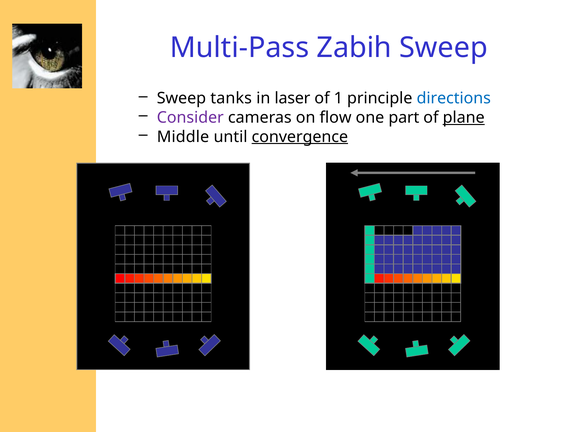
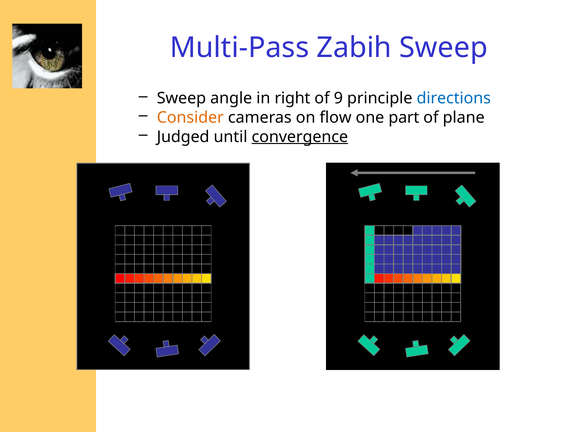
tanks: tanks -> angle
laser: laser -> right
1: 1 -> 9
Consider colour: purple -> orange
plane underline: present -> none
Middle: Middle -> Judged
